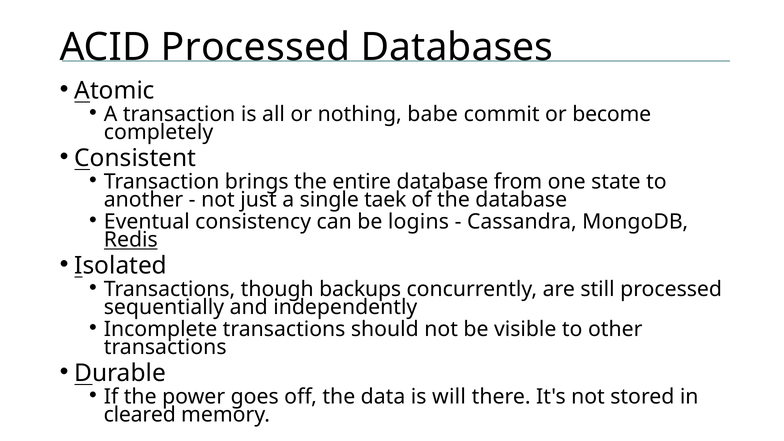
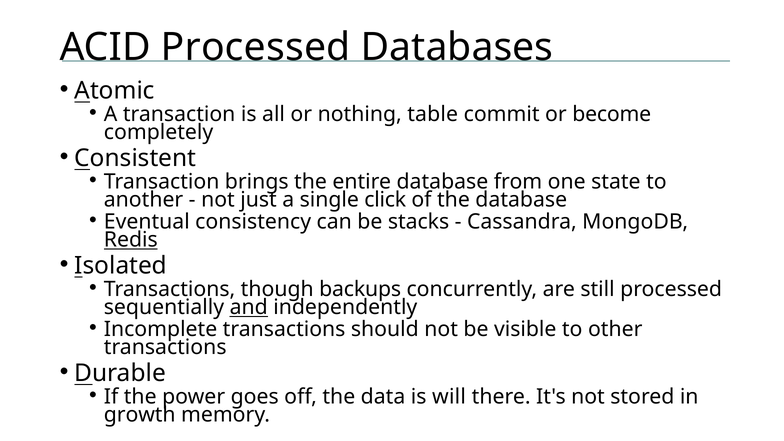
babe: babe -> table
taek: taek -> click
logins: logins -> stacks
and underline: none -> present
cleared: cleared -> growth
